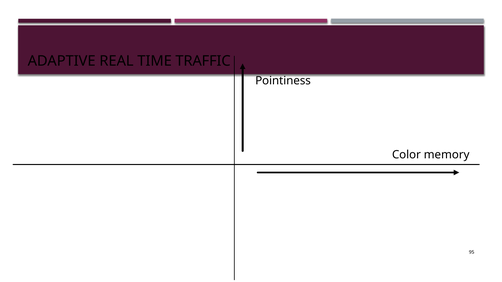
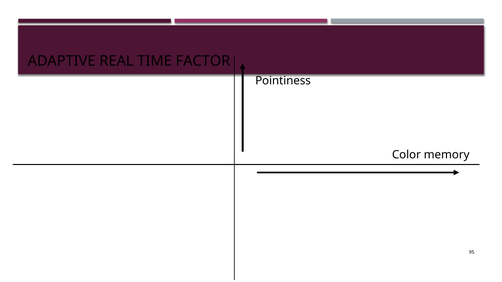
TRAFFIC: TRAFFIC -> FACTOR
